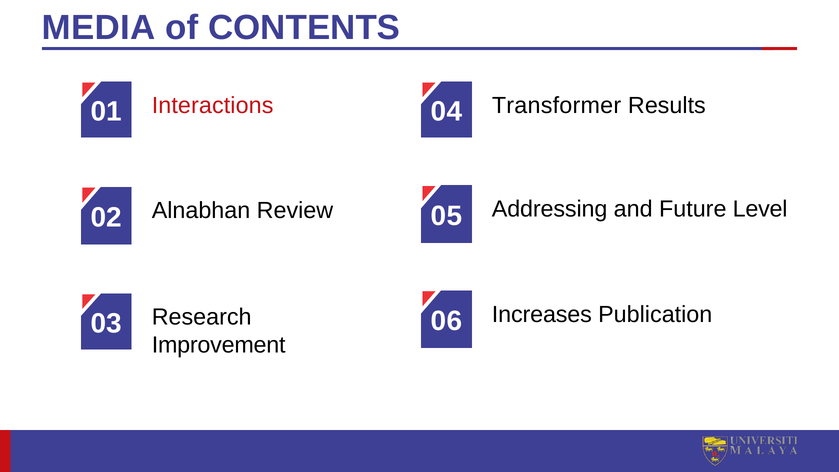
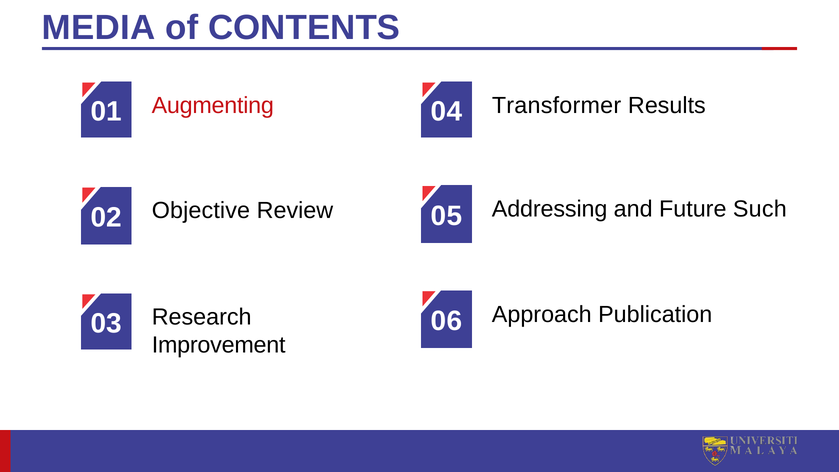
Interactions: Interactions -> Augmenting
Level: Level -> Such
Alnabhan: Alnabhan -> Objective
Increases: Increases -> Approach
